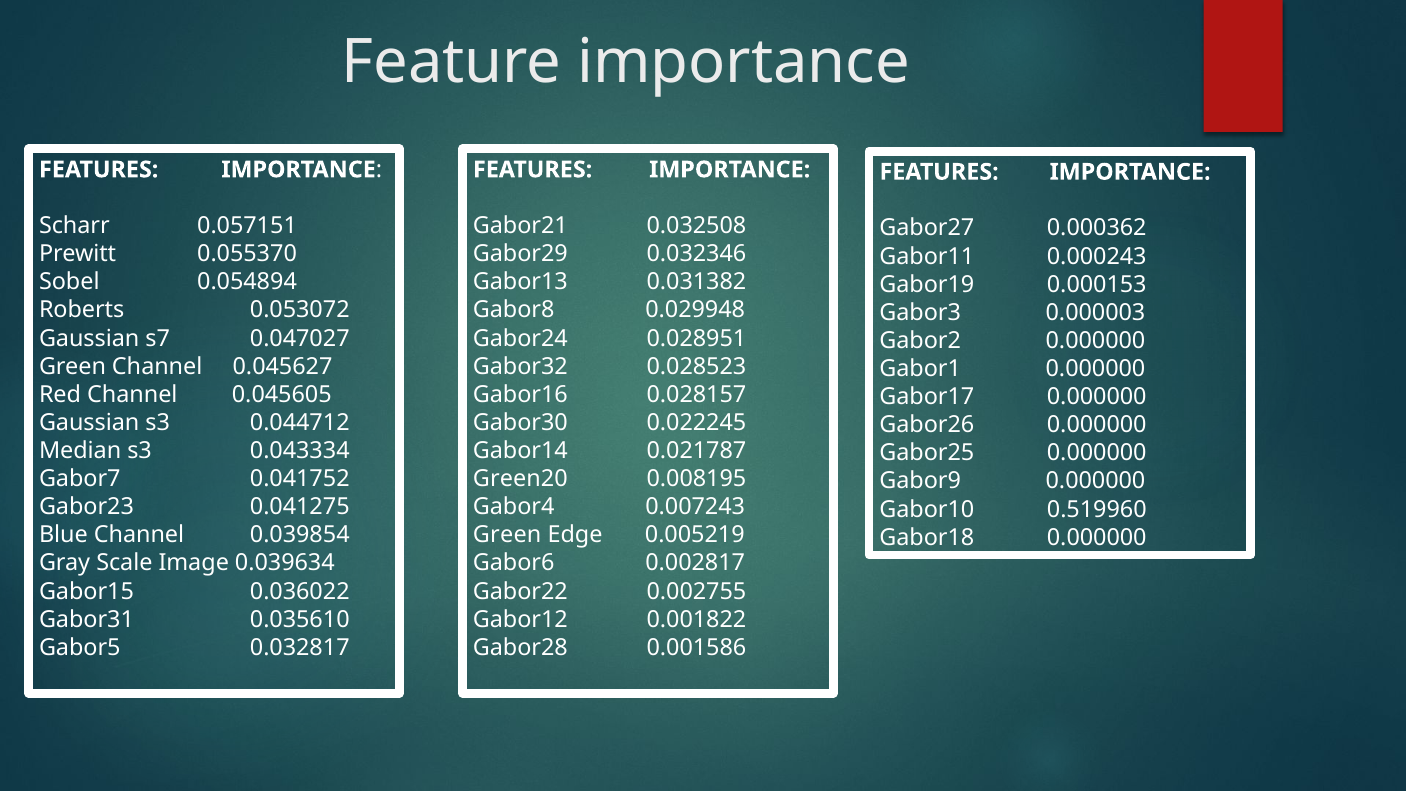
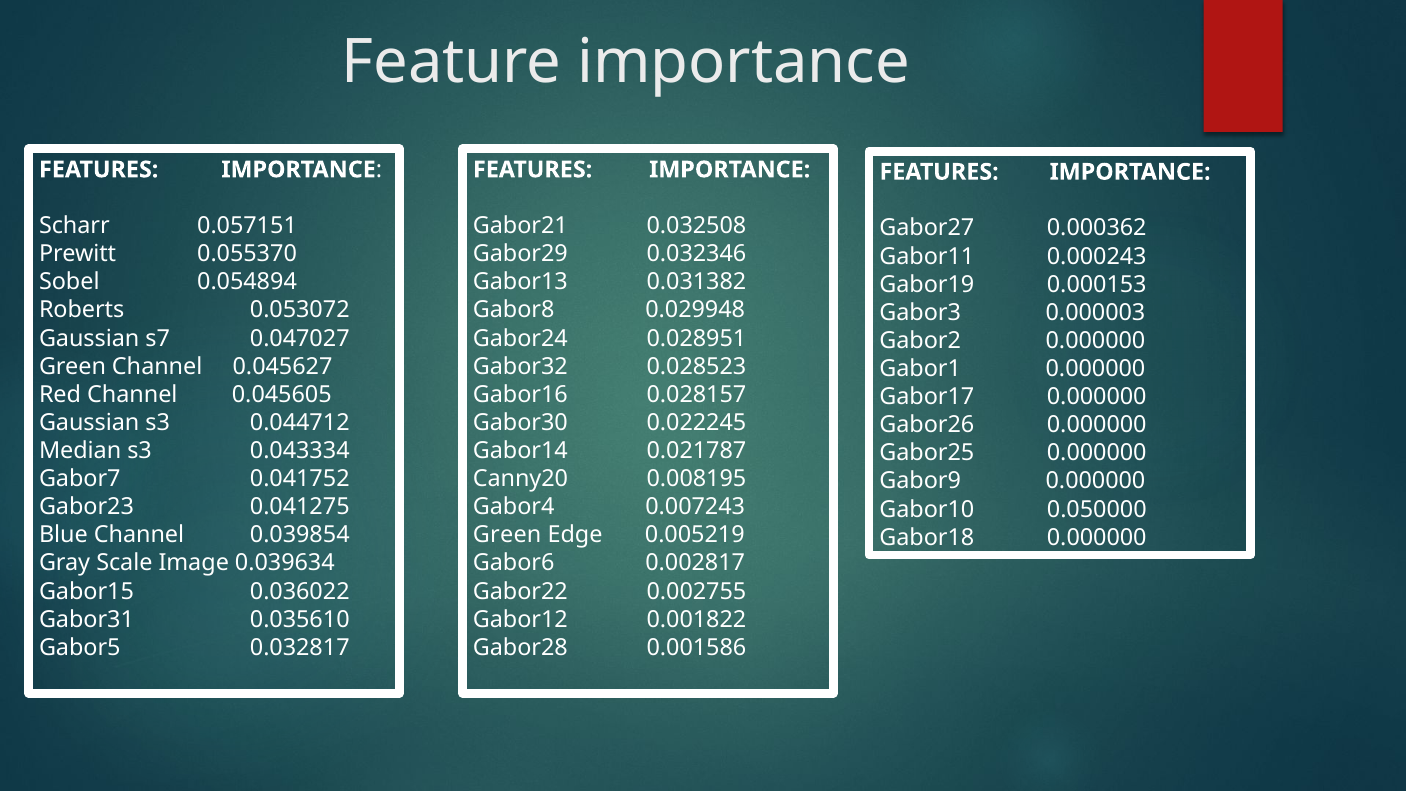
Green20: Green20 -> Canny20
0.519960: 0.519960 -> 0.050000
